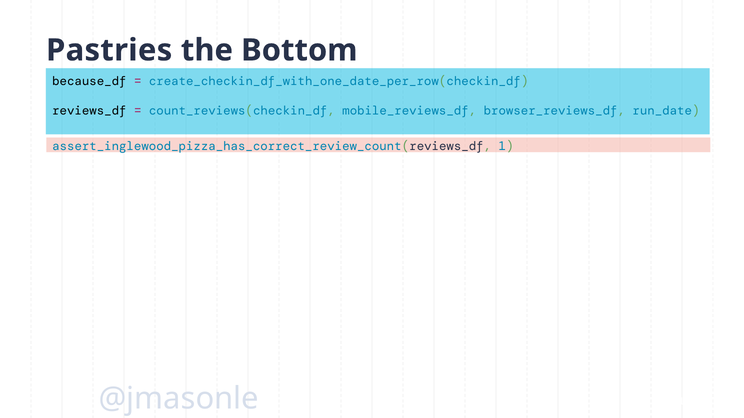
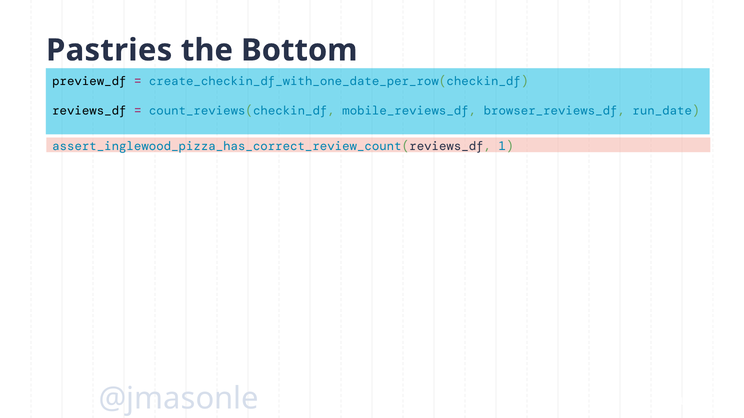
because_df: because_df -> preview_df
